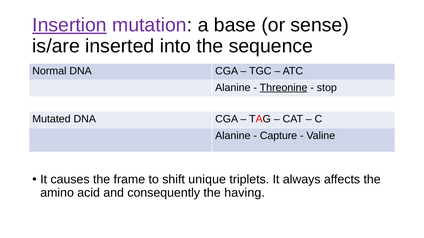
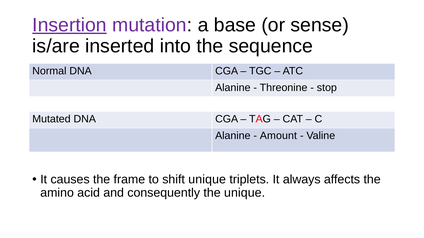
Threonine underline: present -> none
Capture: Capture -> Amount
the having: having -> unique
